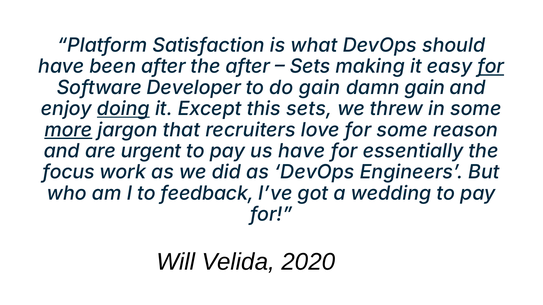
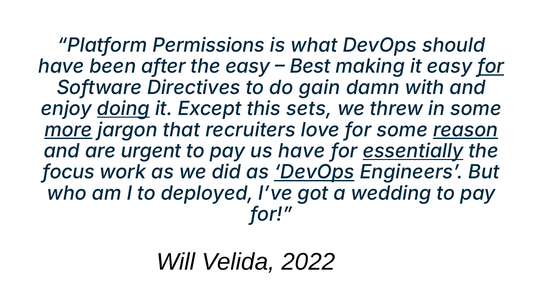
Satisfaction: Satisfaction -> Permissions
the after: after -> easy
Sets at (310, 67): Sets -> Best
Developer: Developer -> Directives
damn gain: gain -> with
reason underline: none -> present
essentially underline: none -> present
DevOps at (314, 172) underline: none -> present
feedback: feedback -> deployed
2020: 2020 -> 2022
